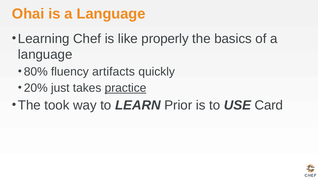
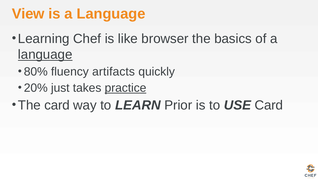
Ohai: Ohai -> View
properly: properly -> browser
language at (45, 55) underline: none -> present
The took: took -> card
